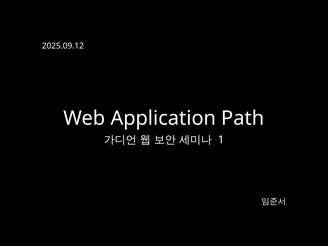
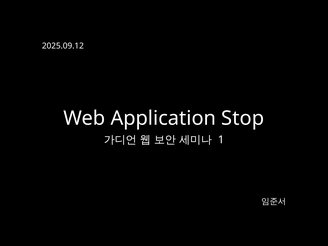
Path: Path -> Stop
